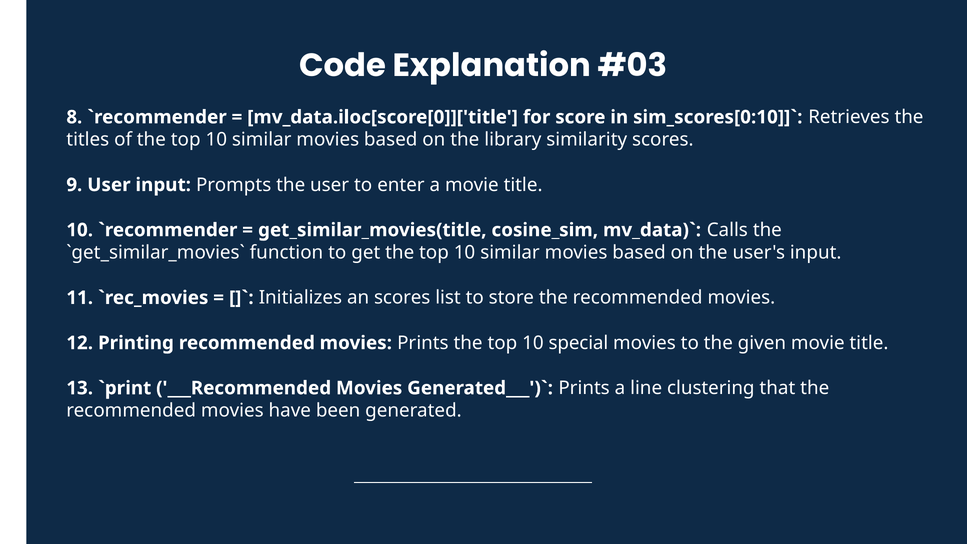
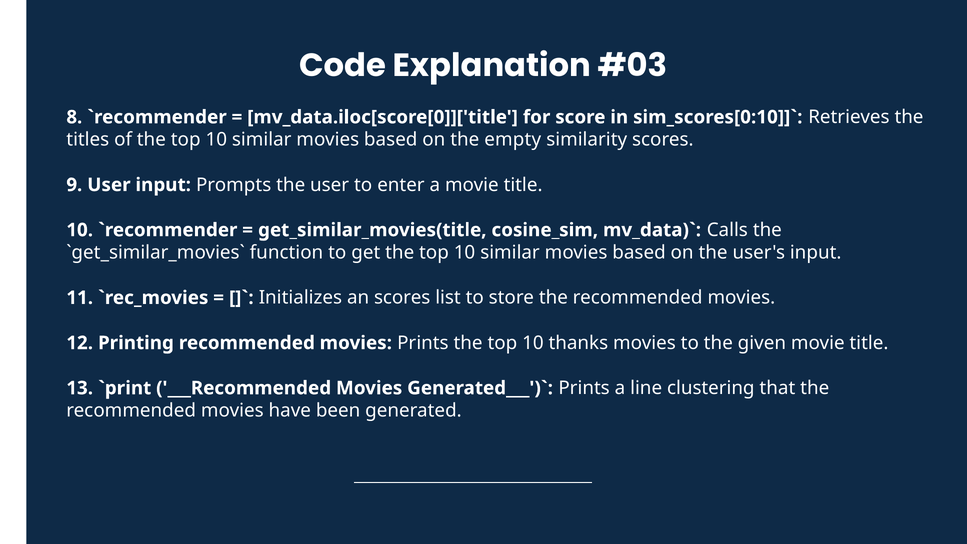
library: library -> empty
special: special -> thanks
